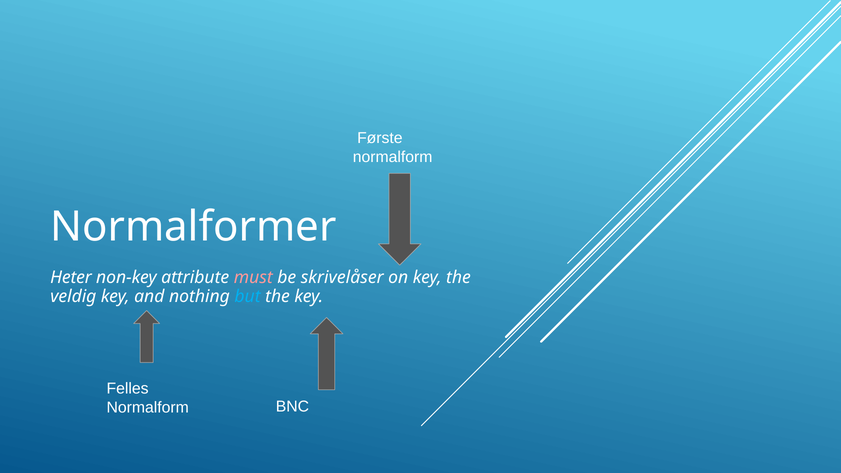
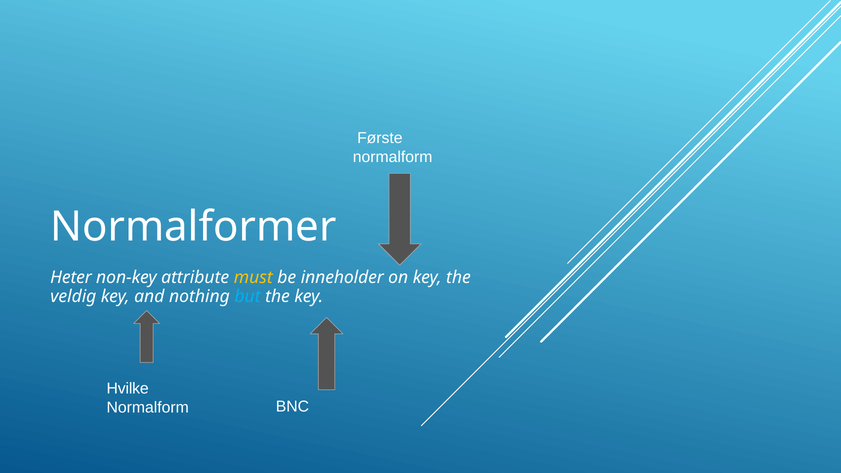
must colour: pink -> yellow
skrivelåser: skrivelåser -> inneholder
Felles: Felles -> Hvilke
